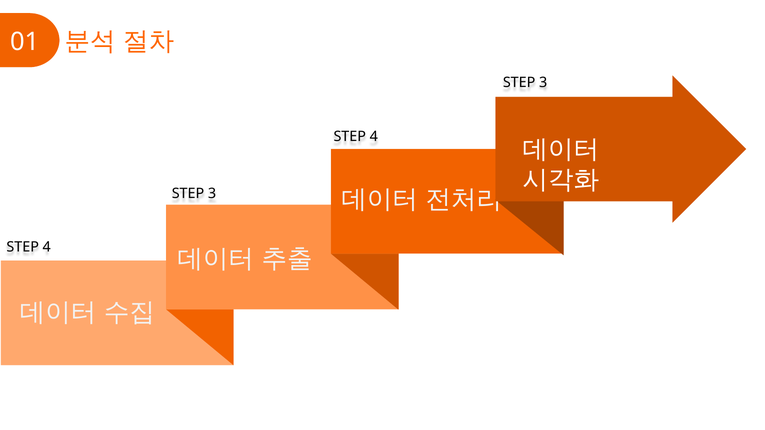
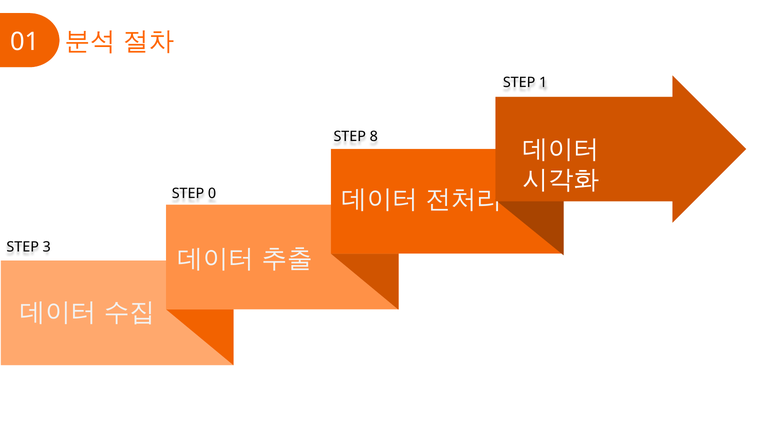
3 at (543, 83): 3 -> 1
4 at (374, 137): 4 -> 8
3 at (212, 194): 3 -> 0
4 at (47, 247): 4 -> 3
